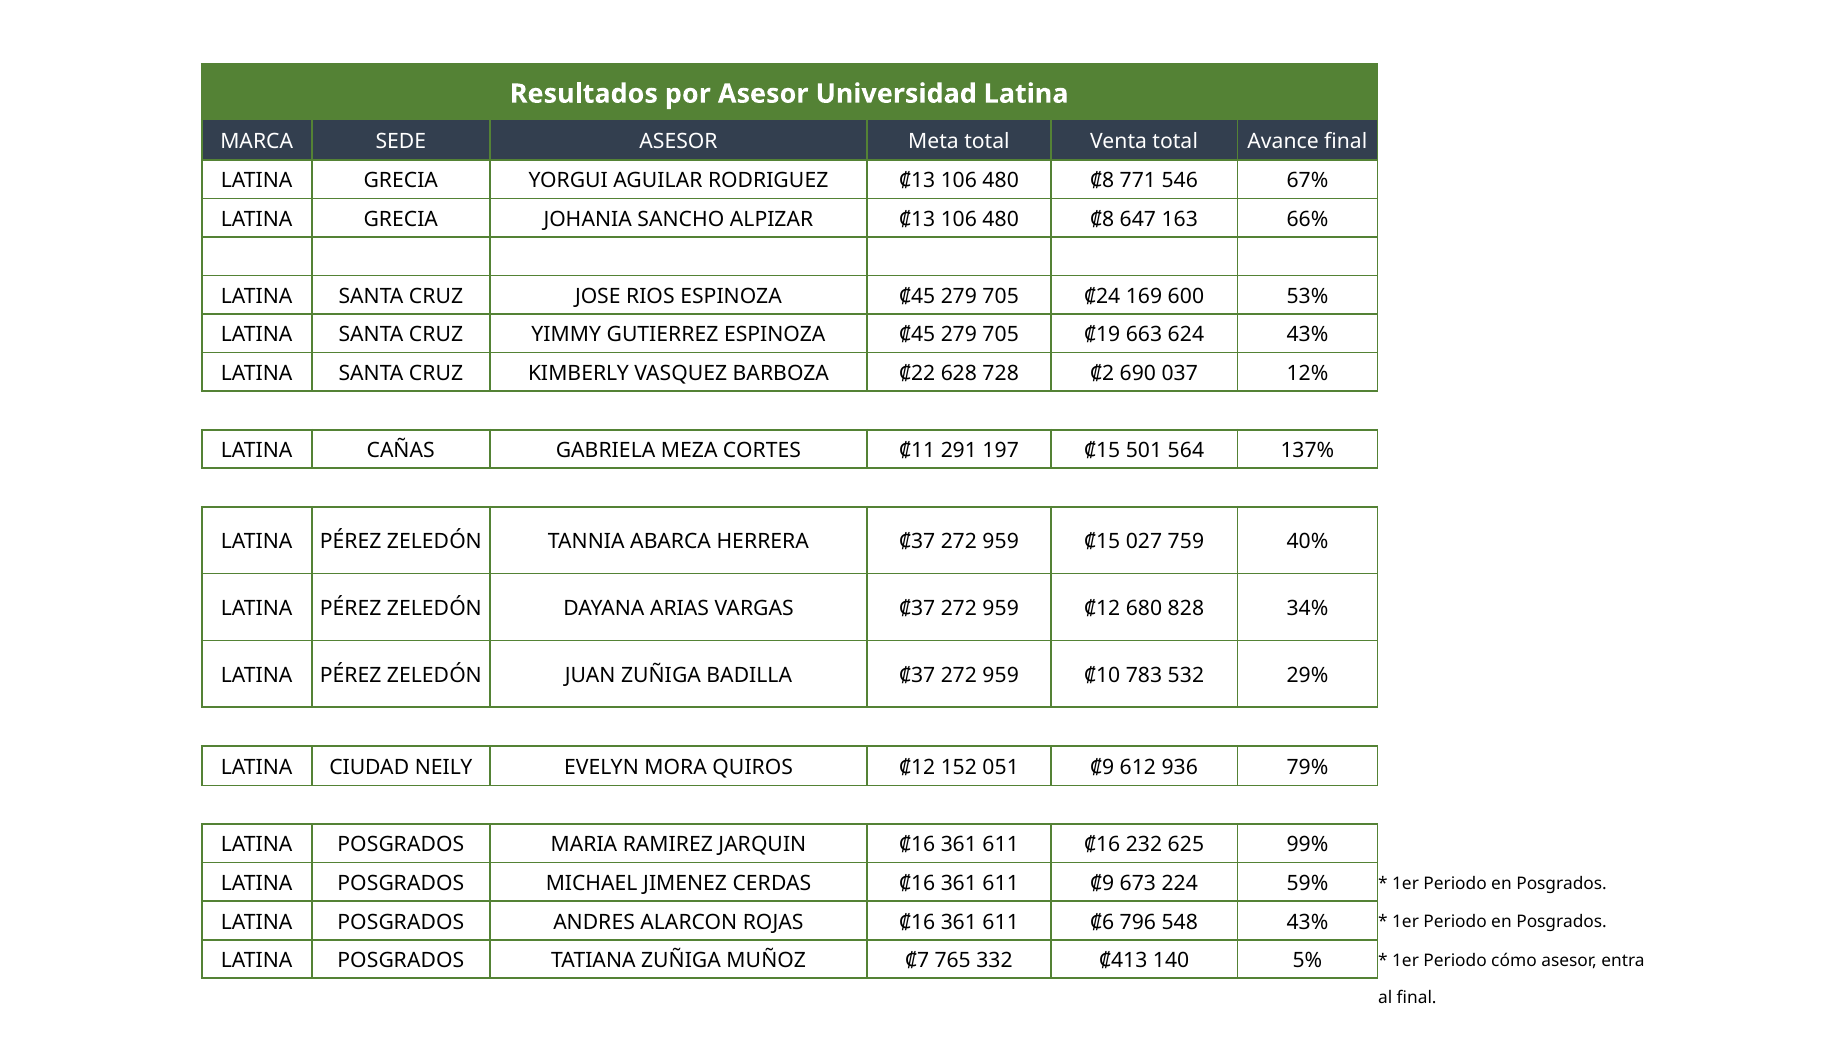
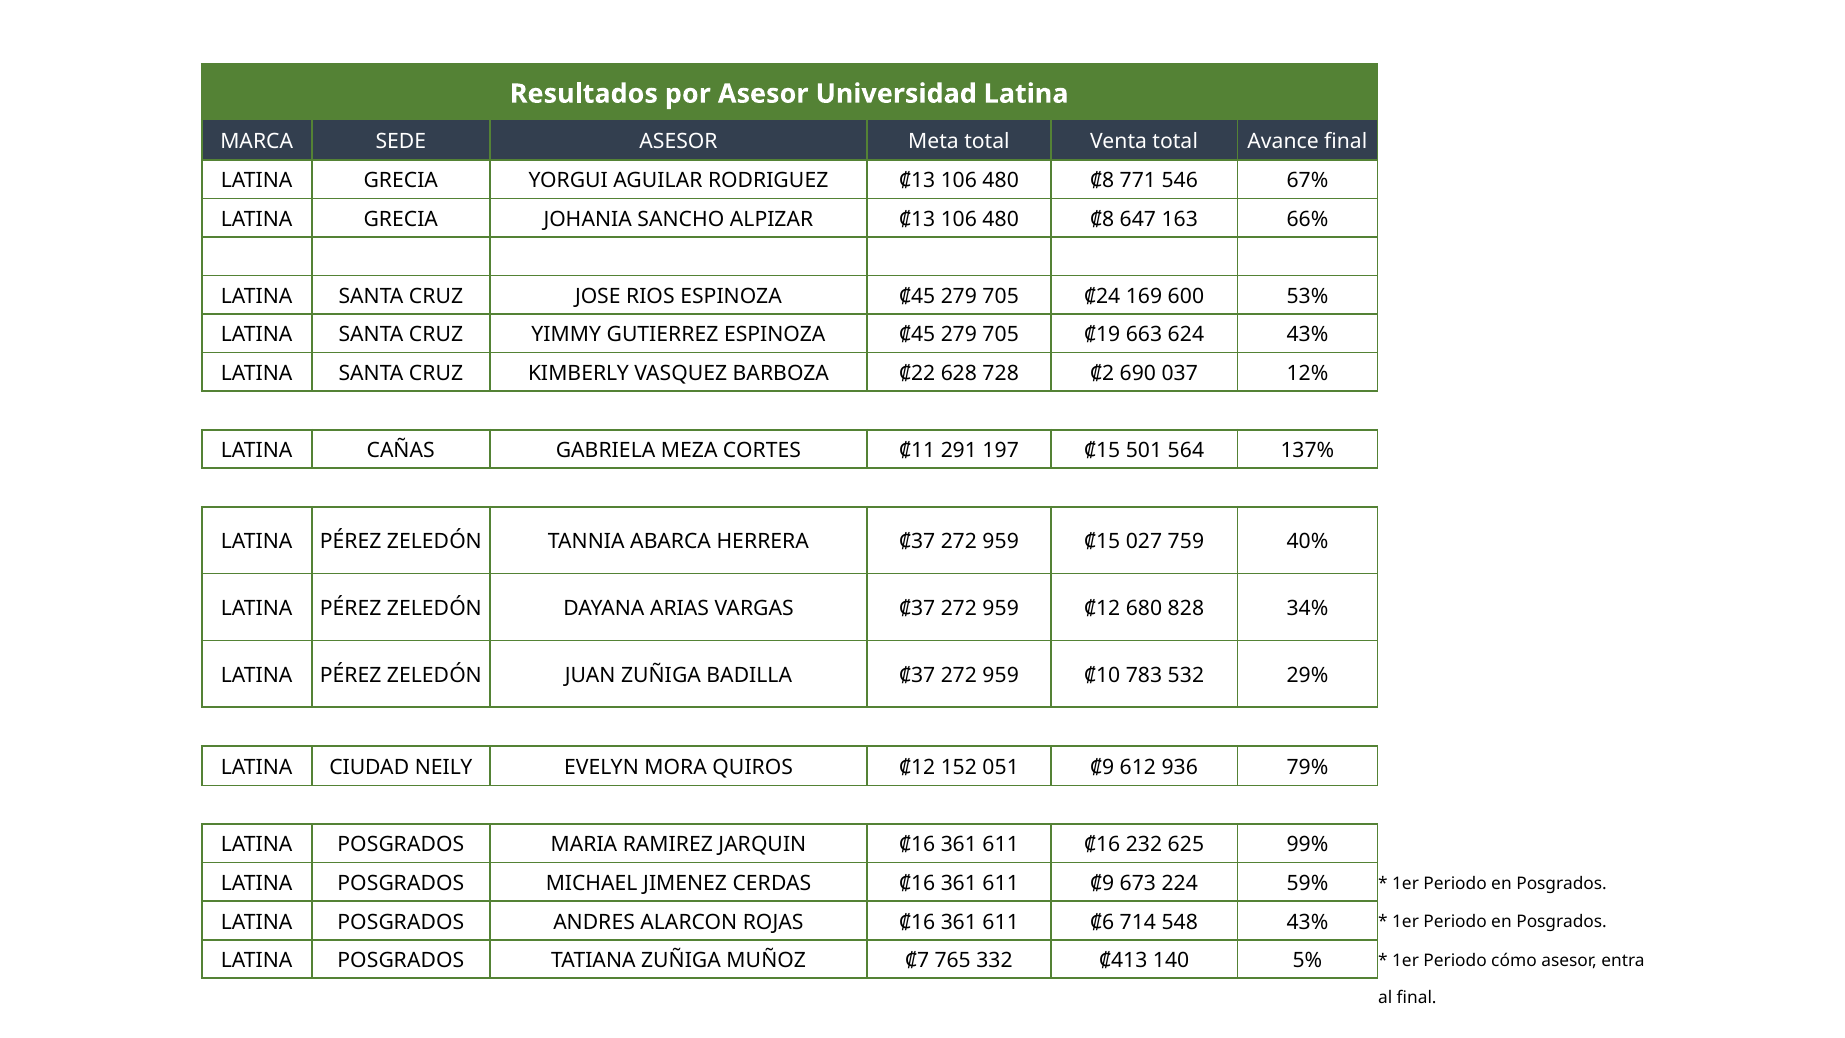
796: 796 -> 714
